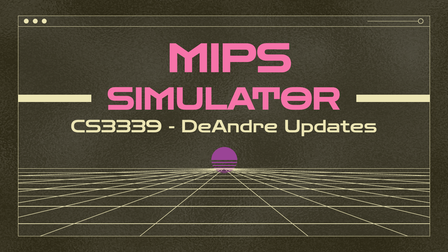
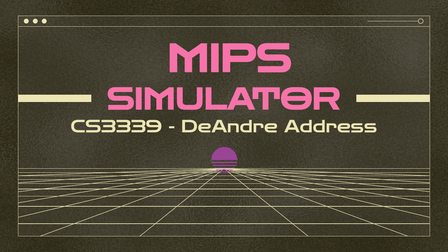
Updates: Updates -> Address
